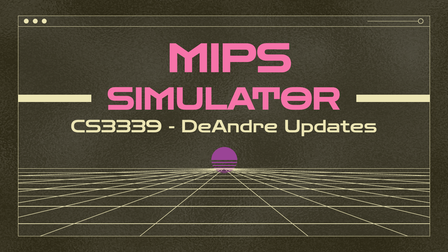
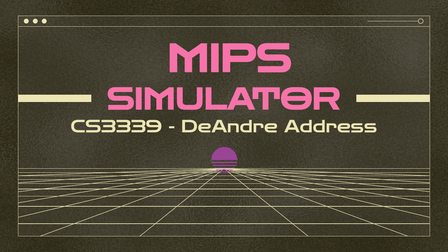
Updates: Updates -> Address
